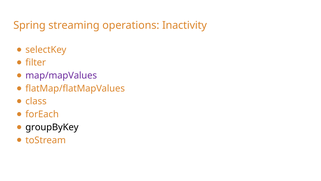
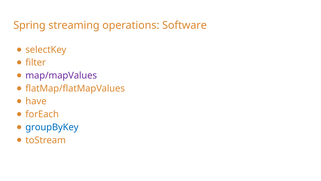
Inactivity: Inactivity -> Software
class: class -> have
groupByKey colour: black -> blue
